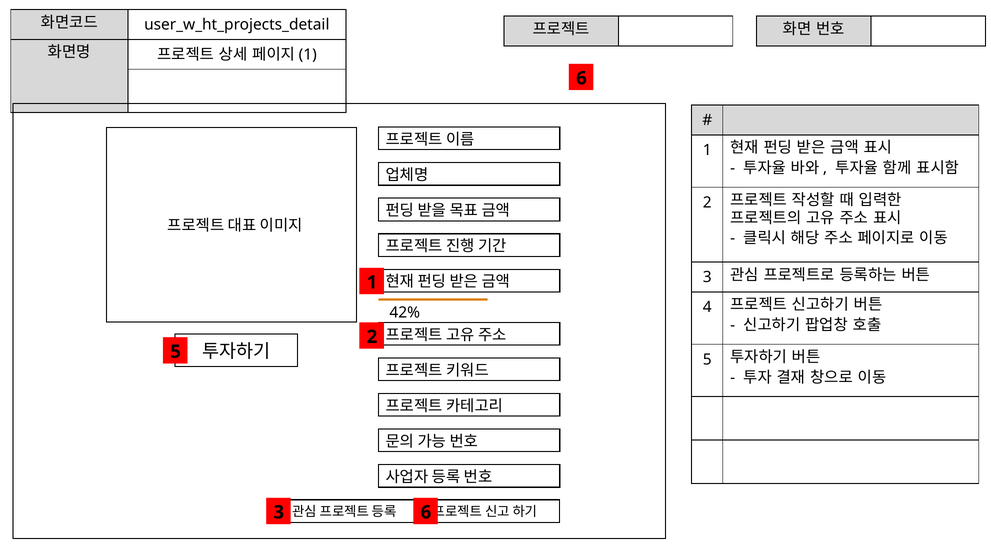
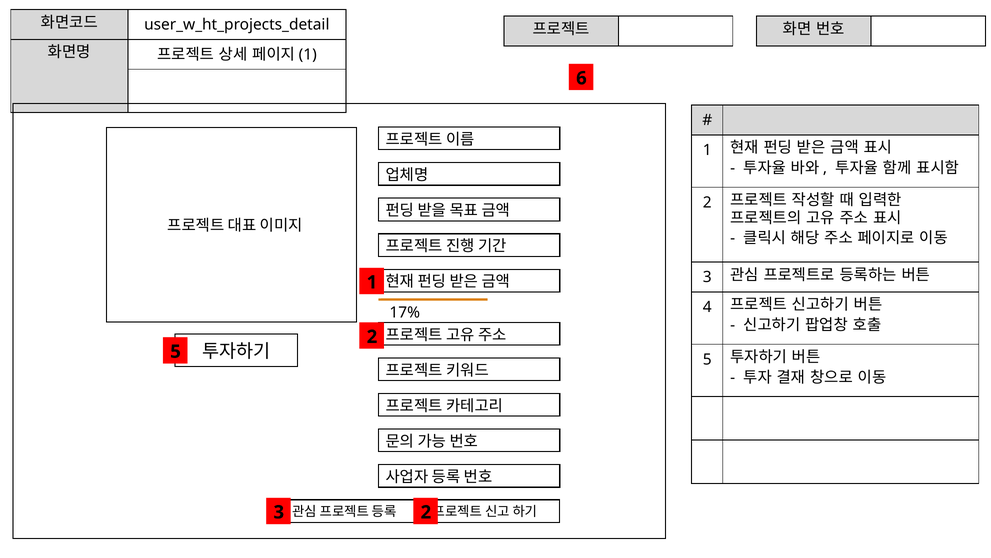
42%: 42% -> 17%
3 6: 6 -> 2
